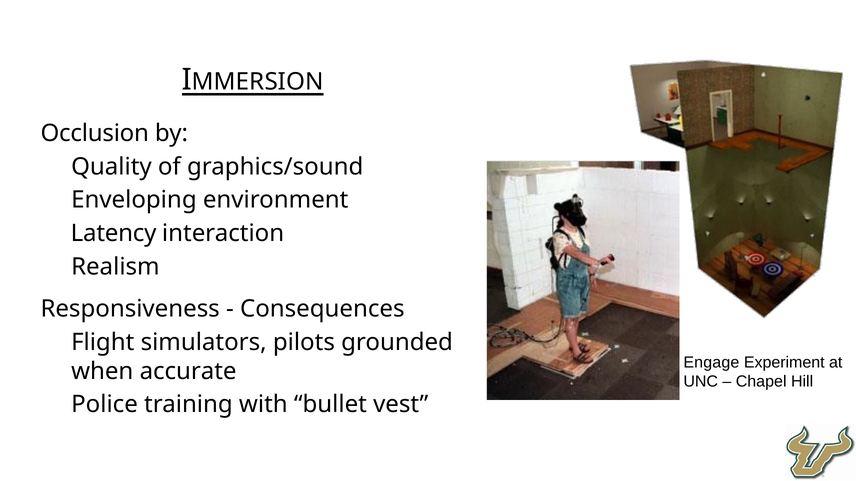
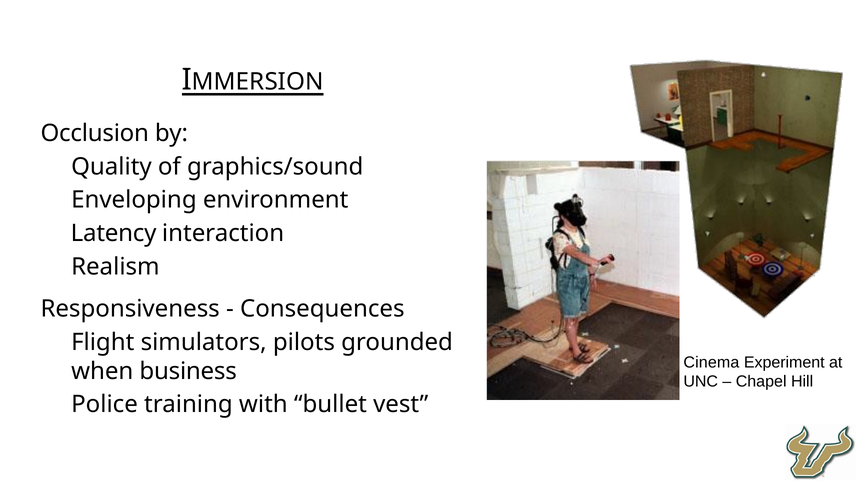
Engage: Engage -> Cinema
accurate: accurate -> business
